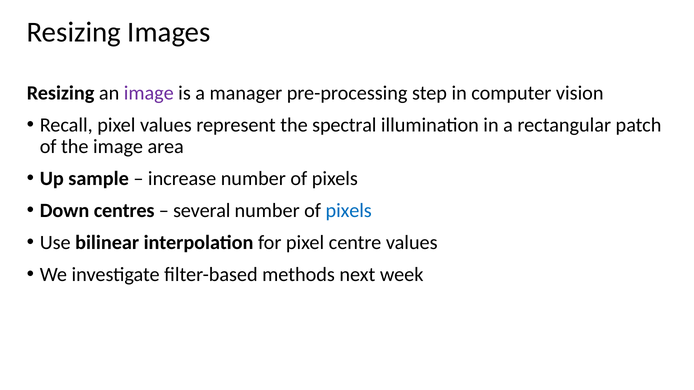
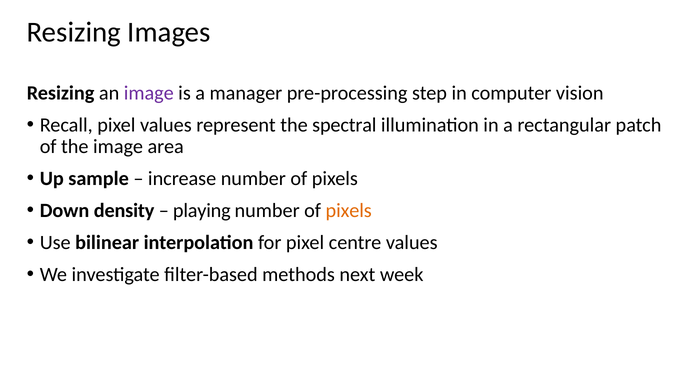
centres: centres -> density
several: several -> playing
pixels at (349, 211) colour: blue -> orange
